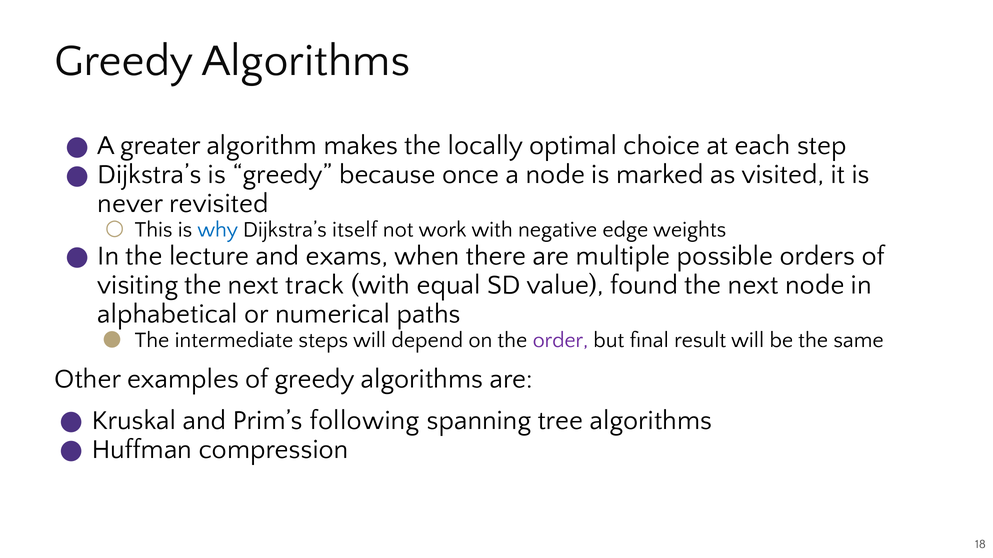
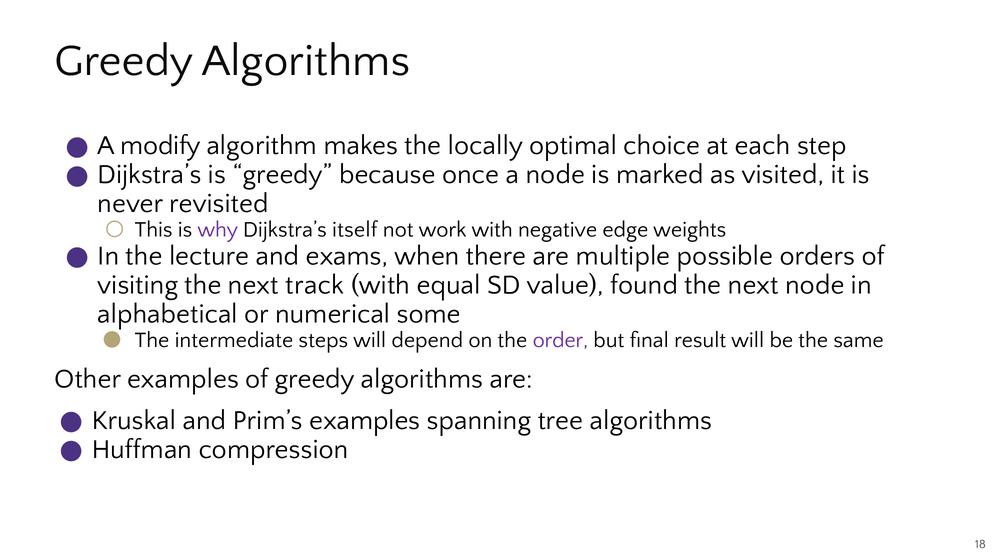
greater: greater -> modify
why colour: blue -> purple
paths: paths -> some
Prim’s following: following -> examples
